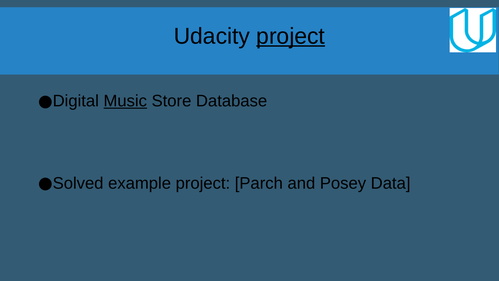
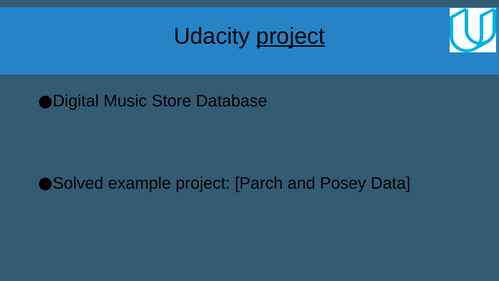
Music underline: present -> none
